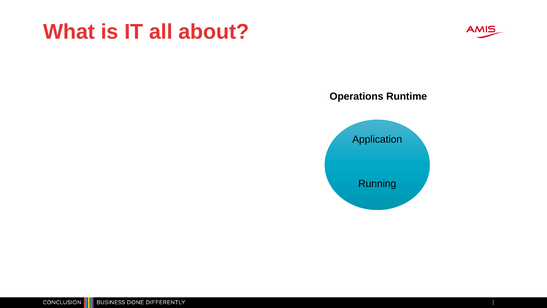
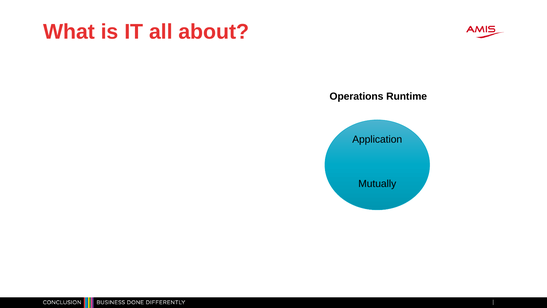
Running: Running -> Mutually
